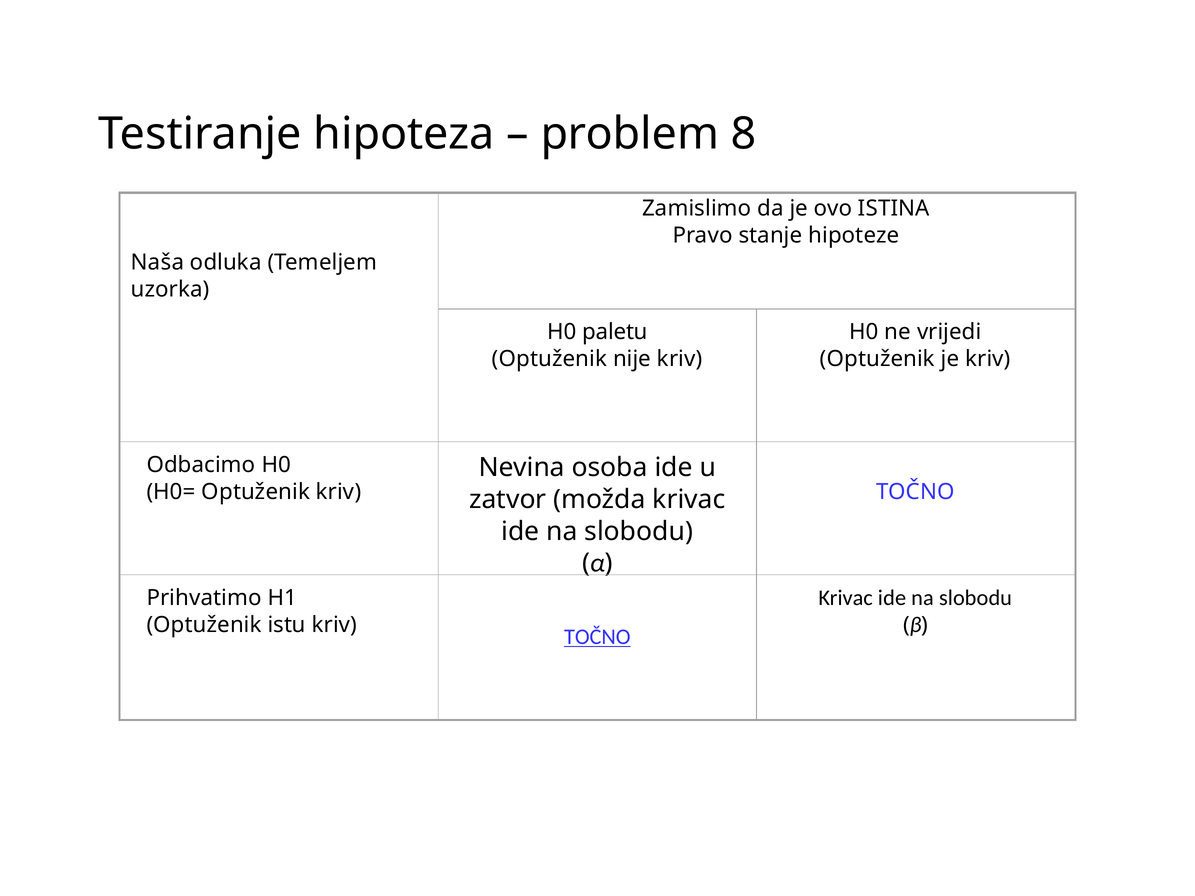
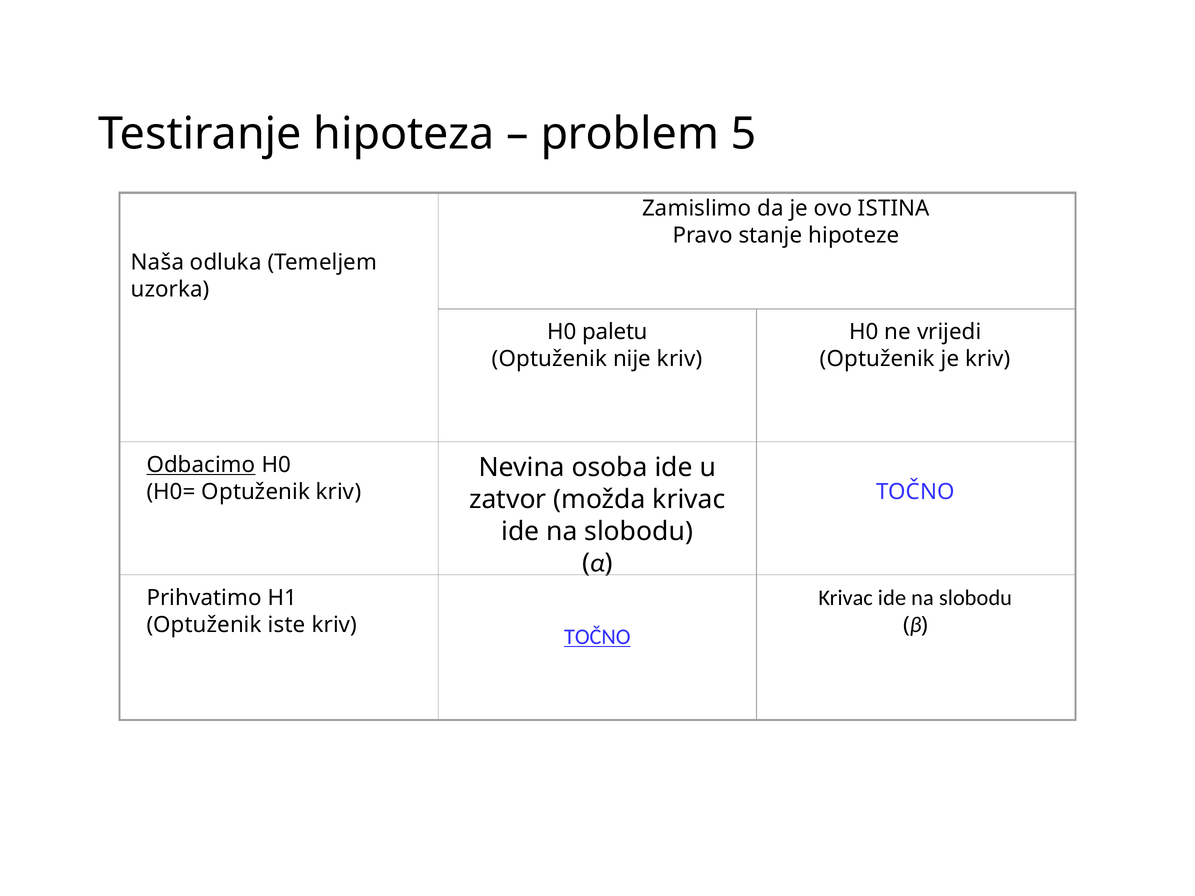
8: 8 -> 5
Odbacimo underline: none -> present
istu: istu -> iste
